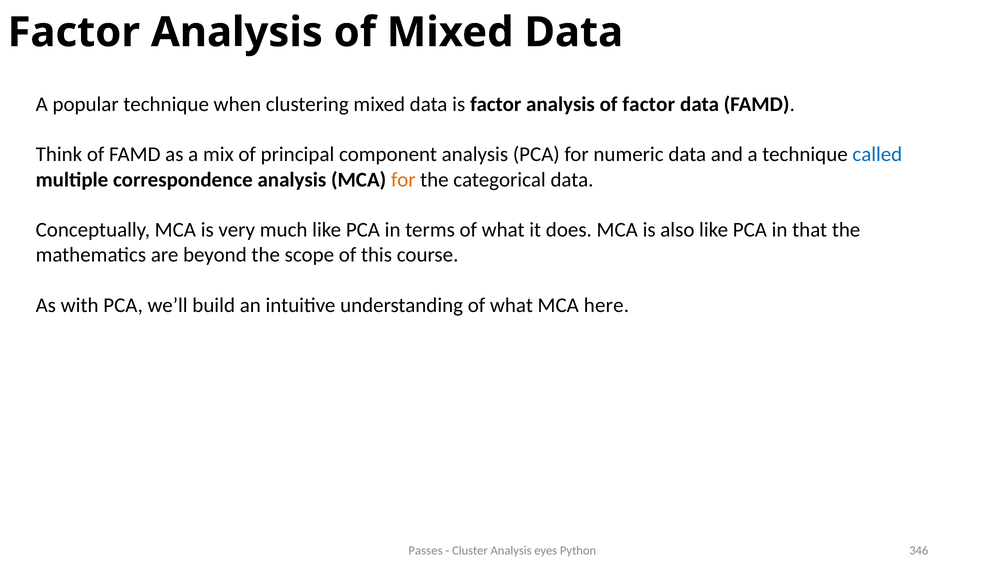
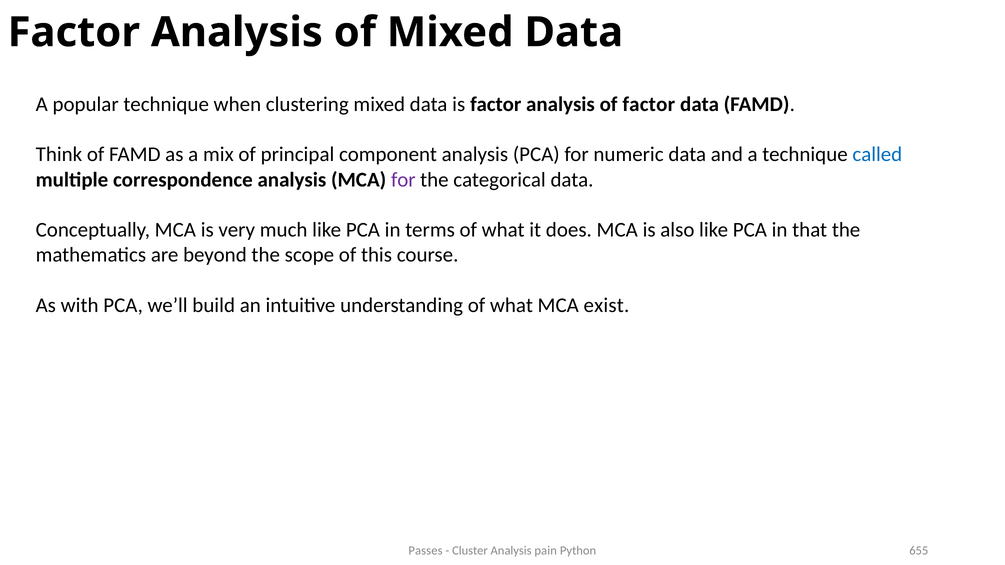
for at (403, 180) colour: orange -> purple
here: here -> exist
eyes: eyes -> pain
346: 346 -> 655
